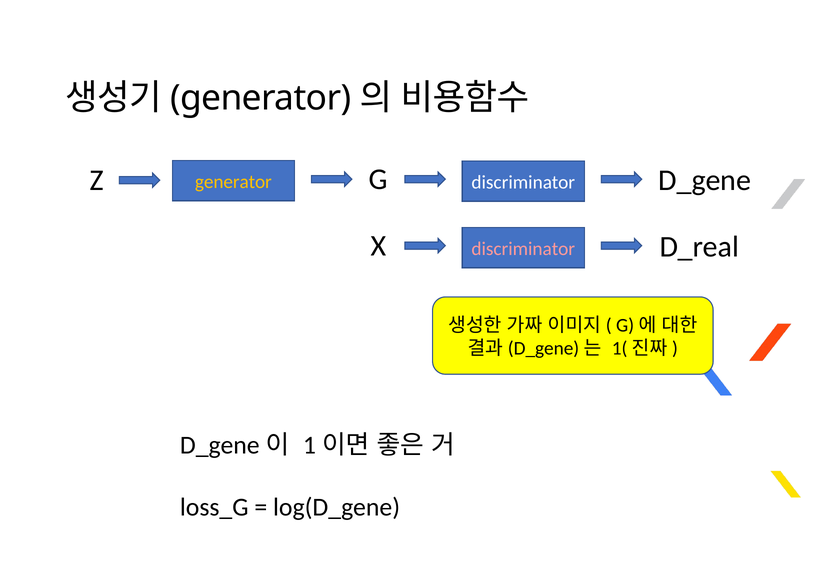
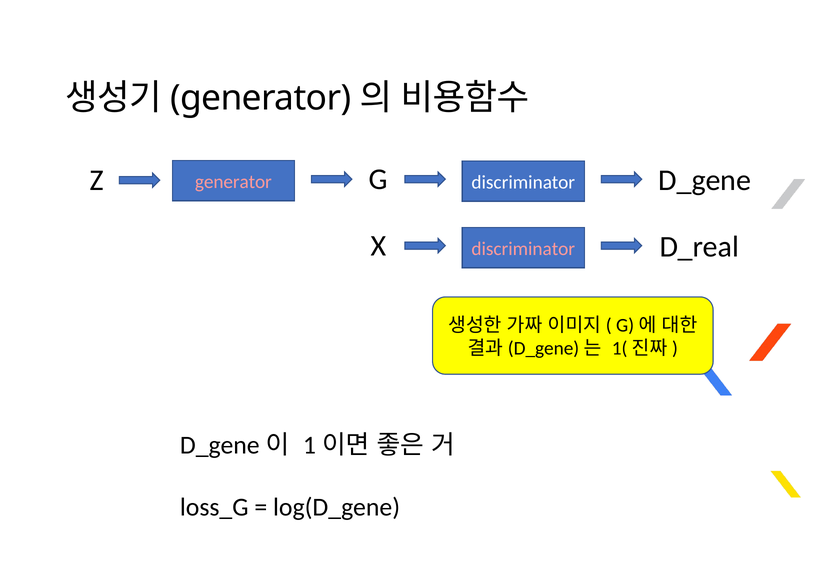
generator at (233, 182) colour: yellow -> pink
